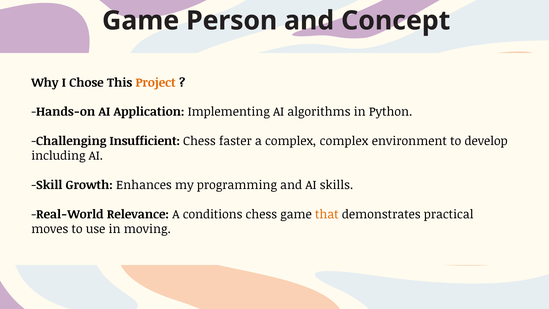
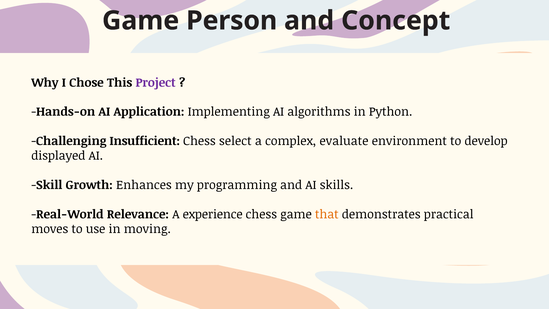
Project colour: orange -> purple
faster: faster -> select
complex complex: complex -> evaluate
including: including -> displayed
conditions: conditions -> experience
